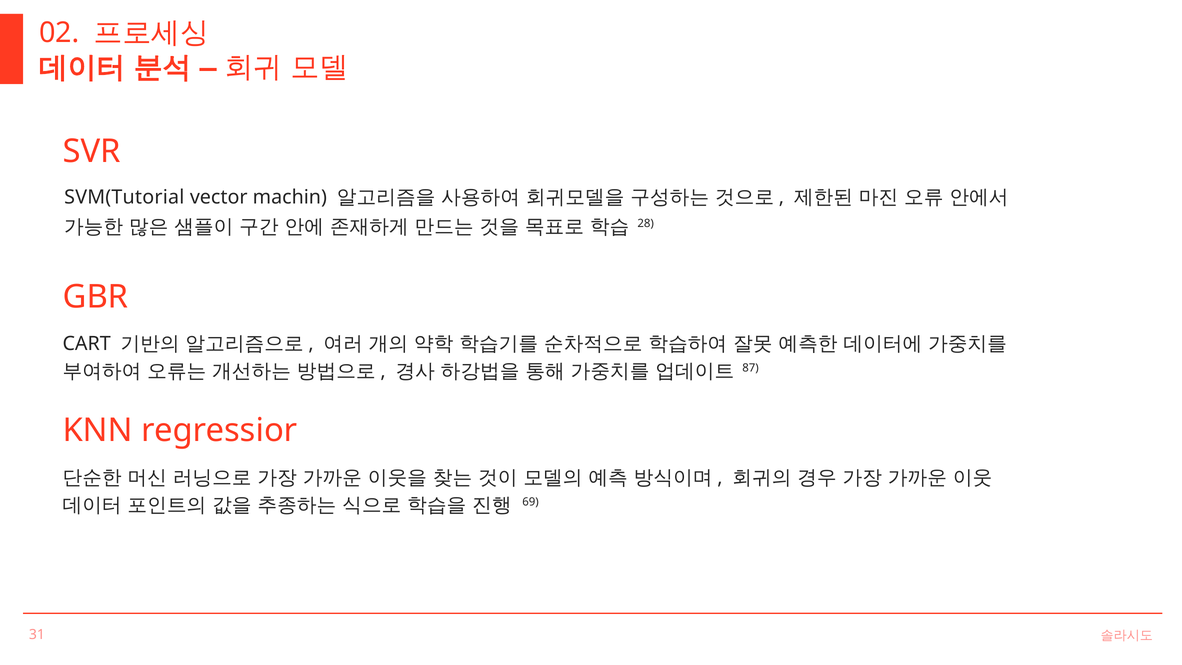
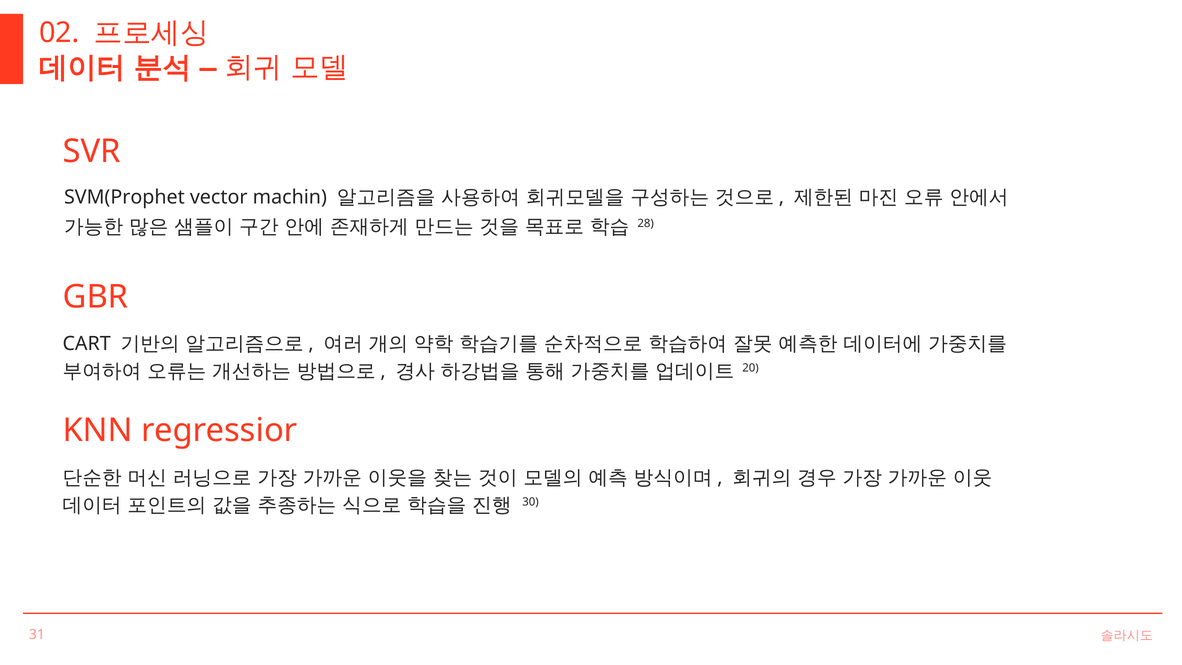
SVM(Tutorial: SVM(Tutorial -> SVM(Prophet
87: 87 -> 20
69: 69 -> 30
